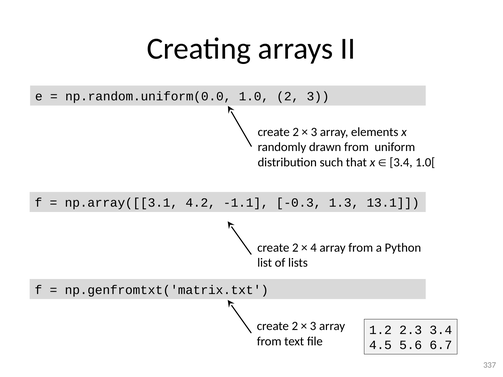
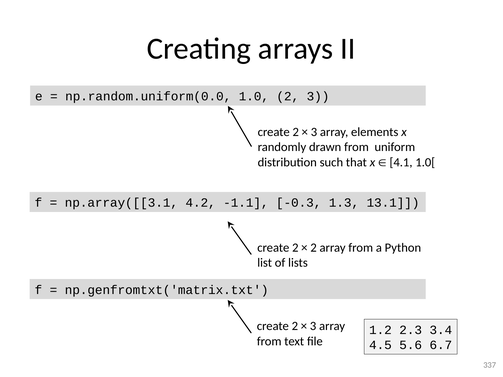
3.4 at (401, 162): 3.4 -> 4.1
4 at (314, 248): 4 -> 2
